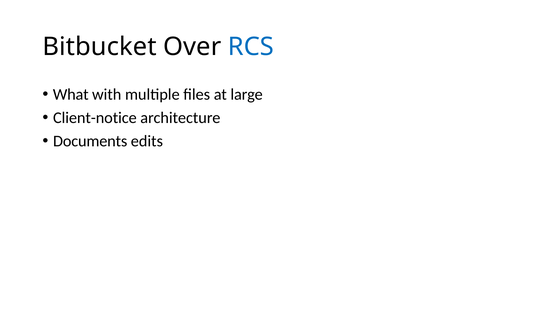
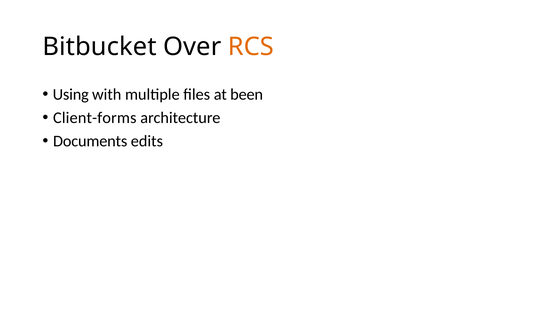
RCS colour: blue -> orange
What: What -> Using
large: large -> been
Client-notice: Client-notice -> Client-forms
